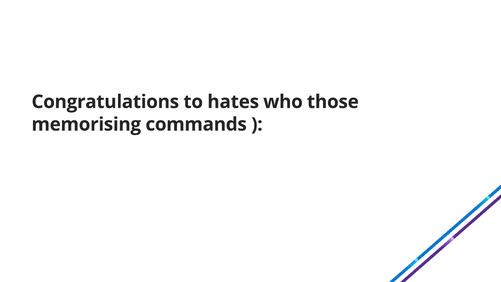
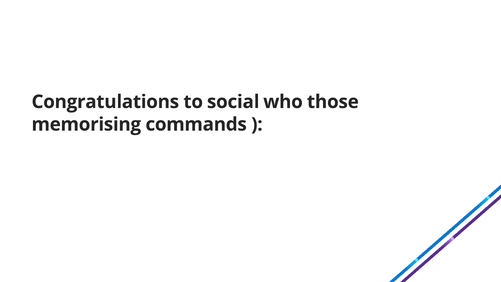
hates: hates -> social
